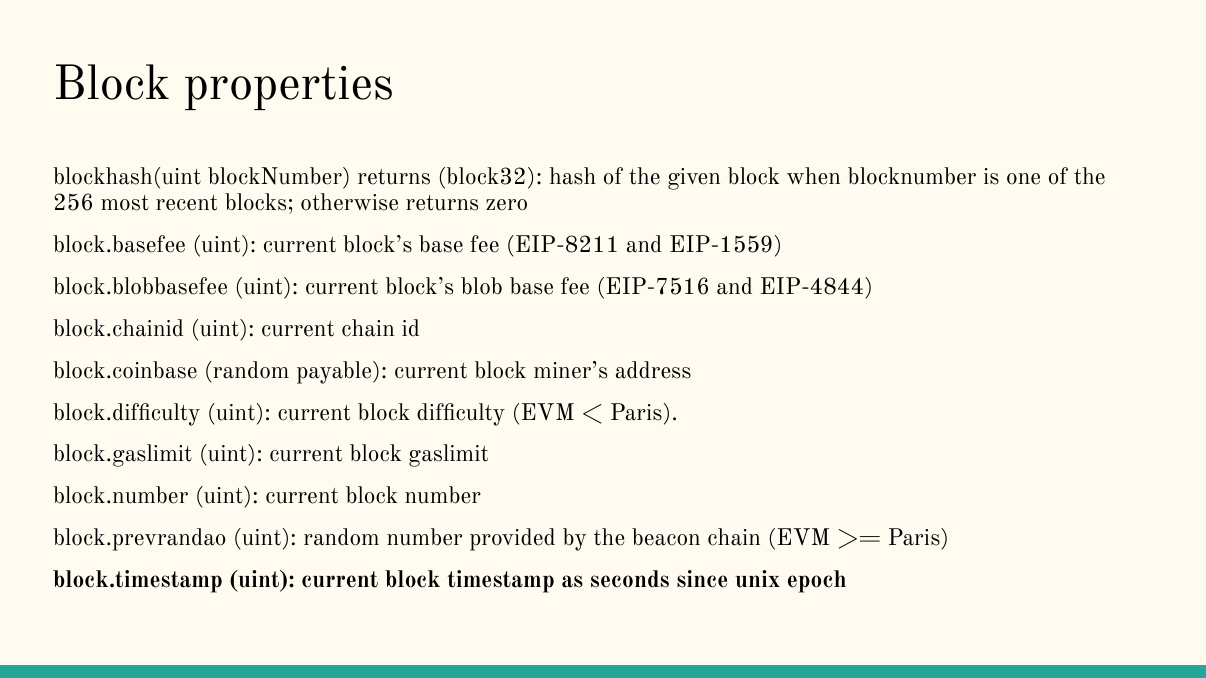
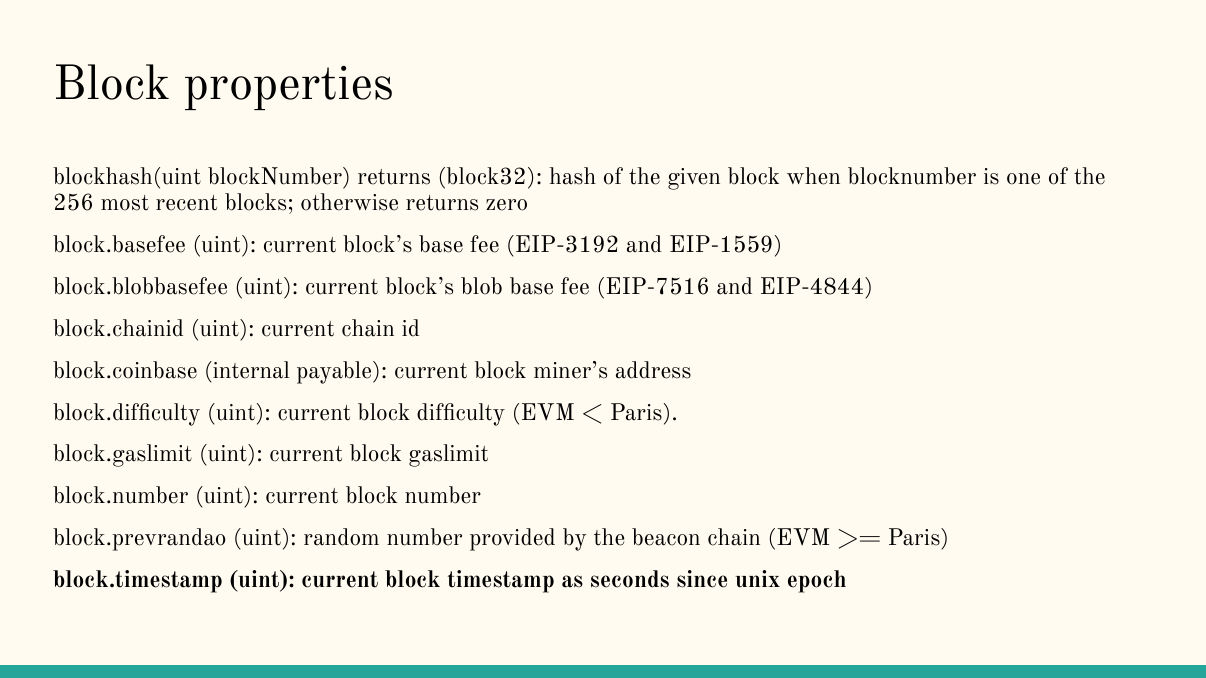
EIP-8211: EIP-8211 -> EIP-3192
block.coinbase random: random -> internal
